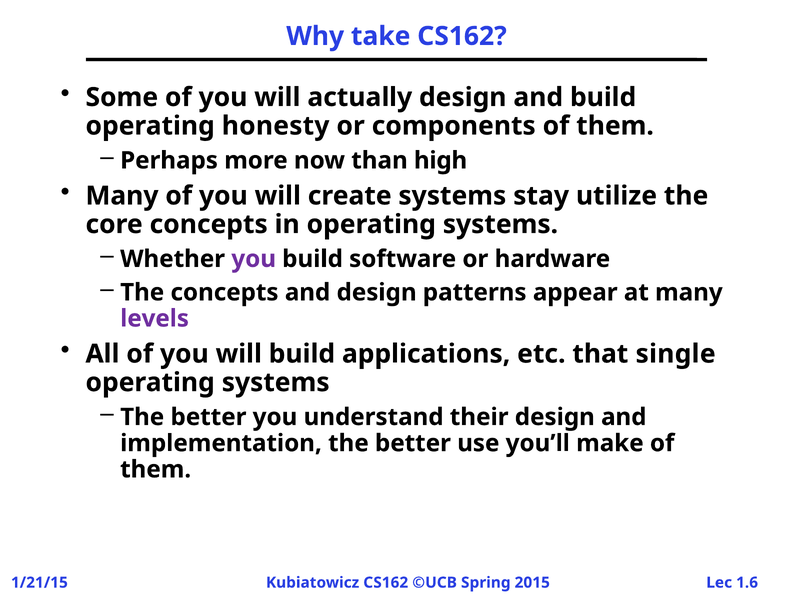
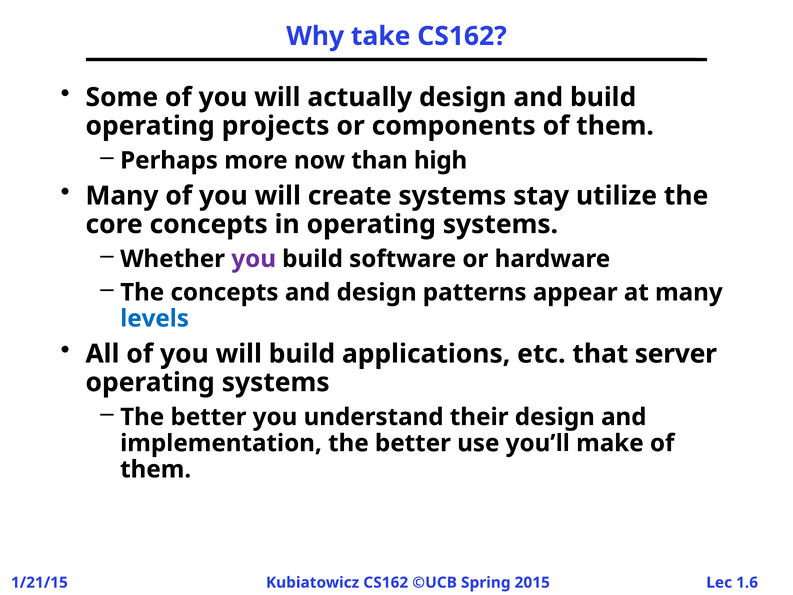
honesty: honesty -> projects
levels colour: purple -> blue
single: single -> server
